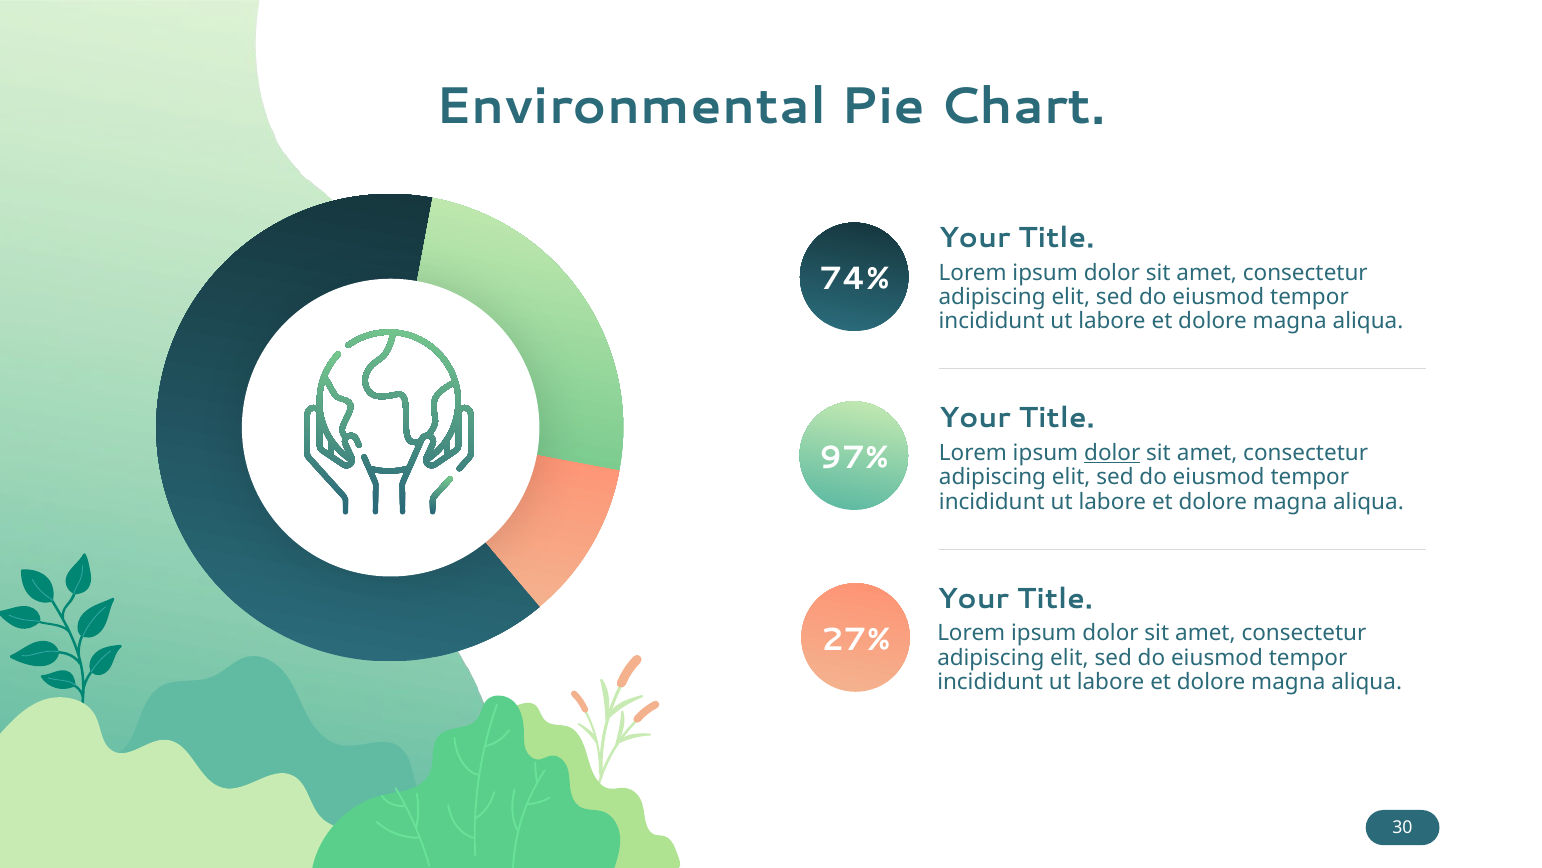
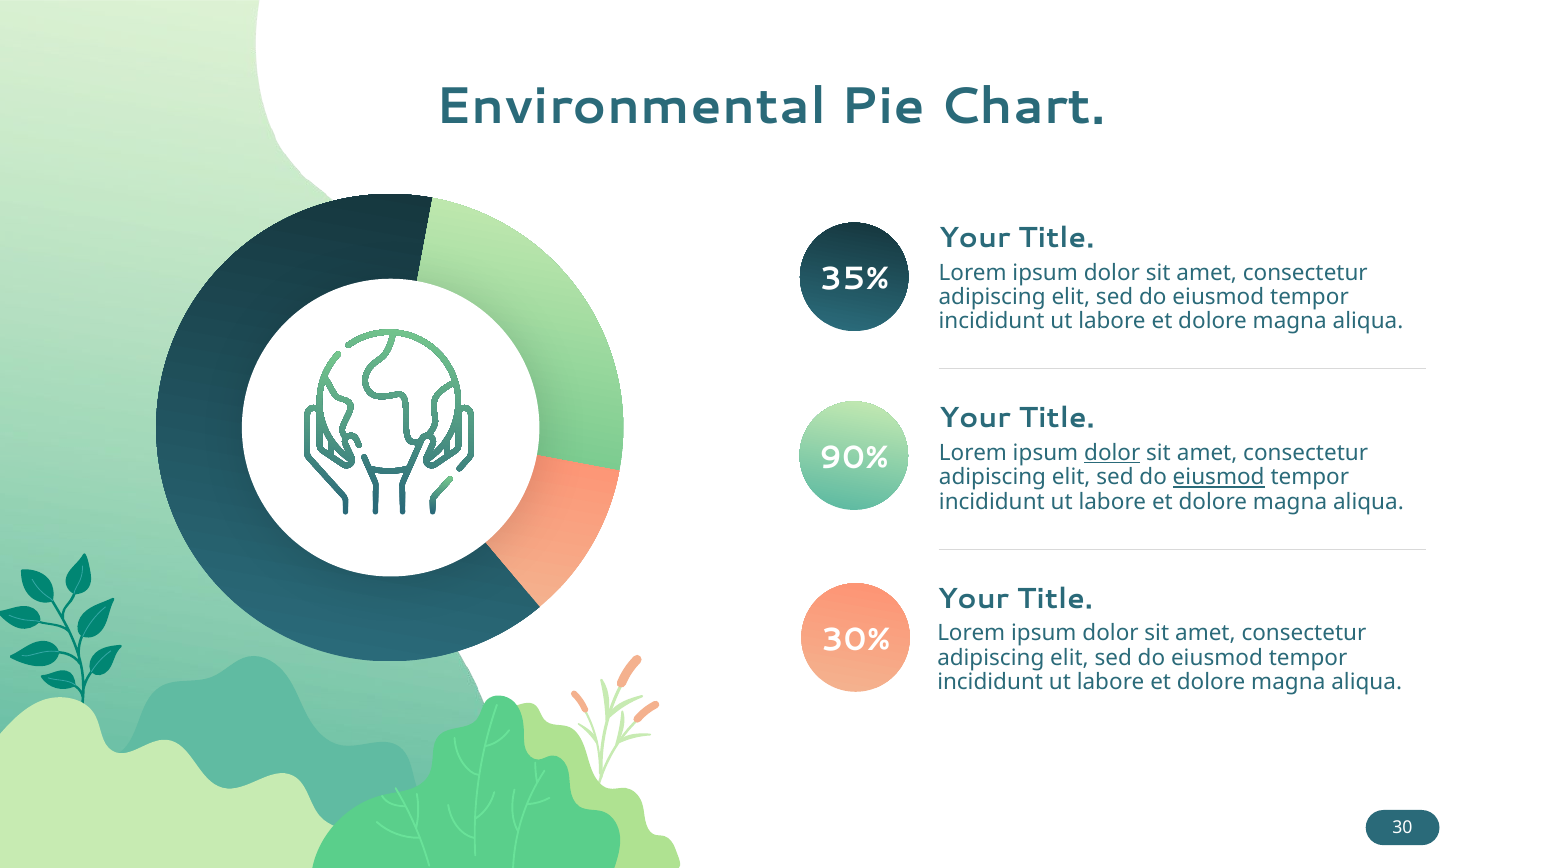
74%: 74% -> 35%
97%: 97% -> 90%
eiusmod at (1219, 477) underline: none -> present
27%: 27% -> 30%
